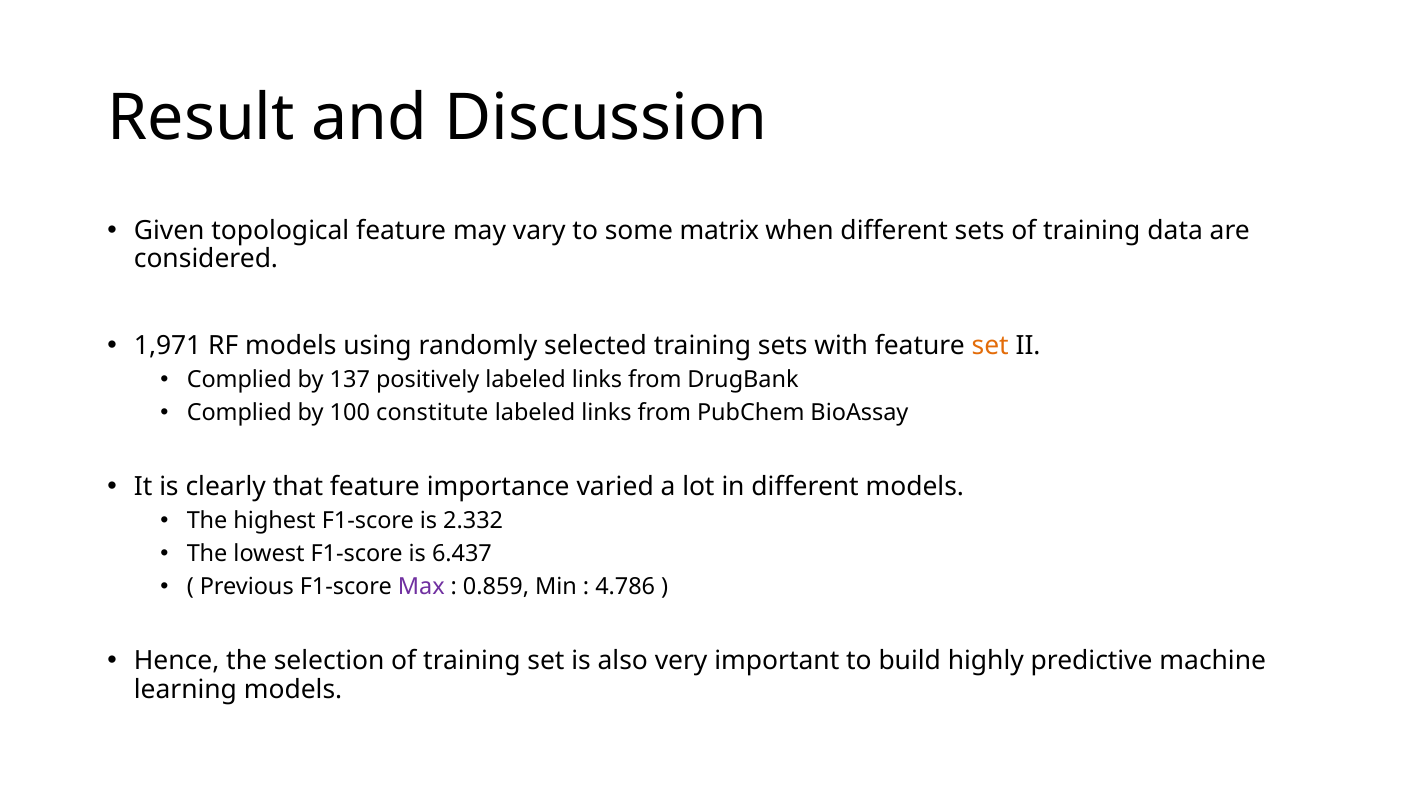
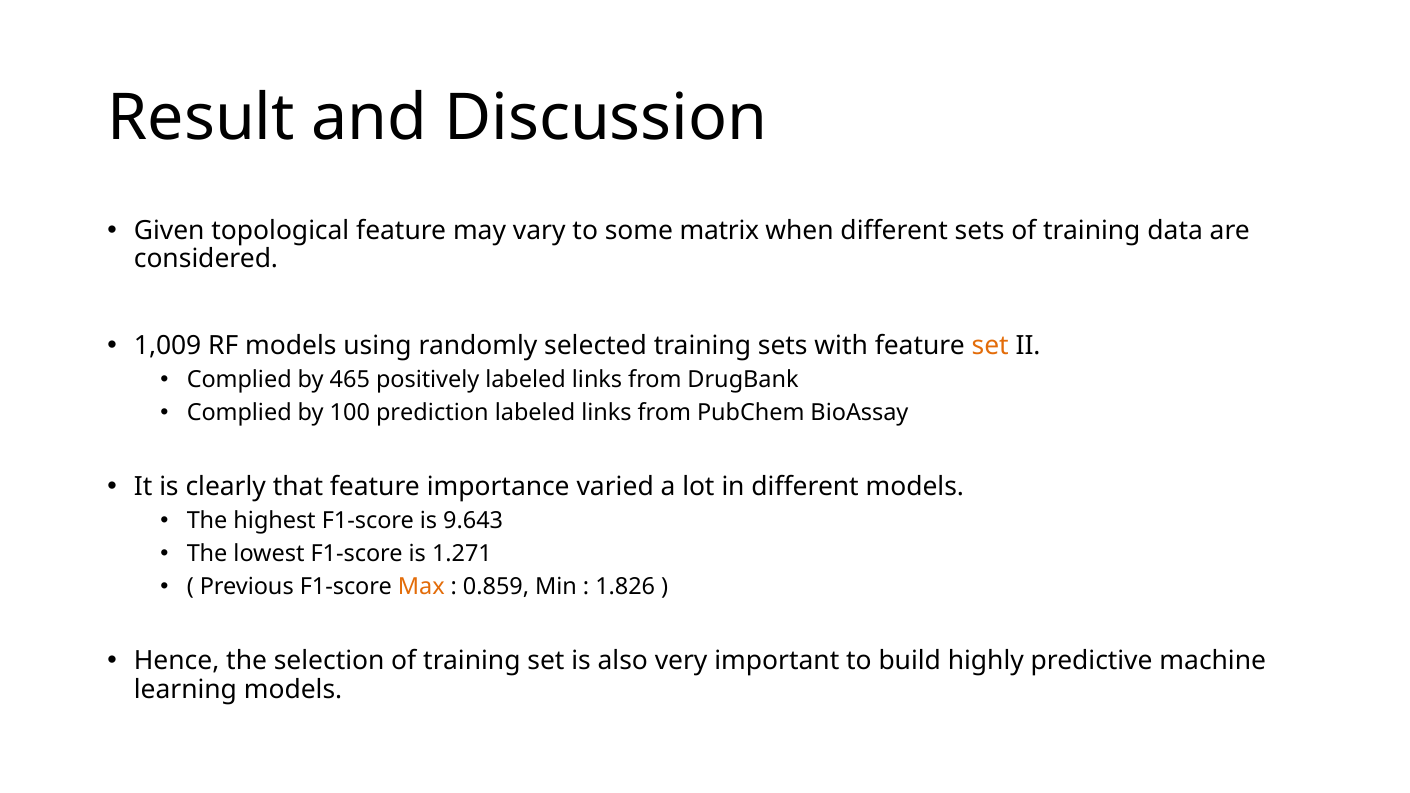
1,971: 1,971 -> 1,009
137: 137 -> 465
constitute: constitute -> prediction
2.332: 2.332 -> 9.643
6.437: 6.437 -> 1.271
Max colour: purple -> orange
4.786: 4.786 -> 1.826
